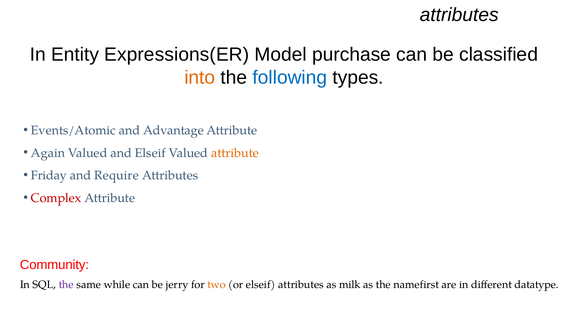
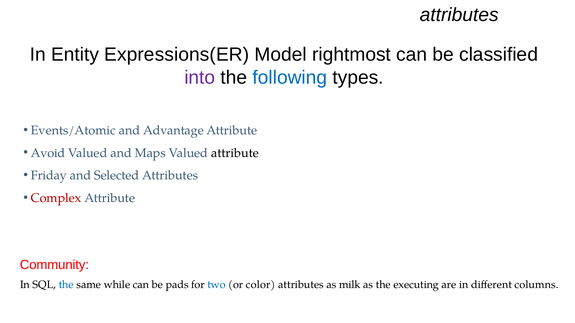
purchase: purchase -> rightmost
into colour: orange -> purple
Again: Again -> Avoid
and Elseif: Elseif -> Maps
attribute at (235, 153) colour: orange -> black
Require: Require -> Selected
the at (66, 285) colour: purple -> blue
jerry: jerry -> pads
two colour: orange -> blue
or elseif: elseif -> color
namefirst: namefirst -> executing
datatype: datatype -> columns
